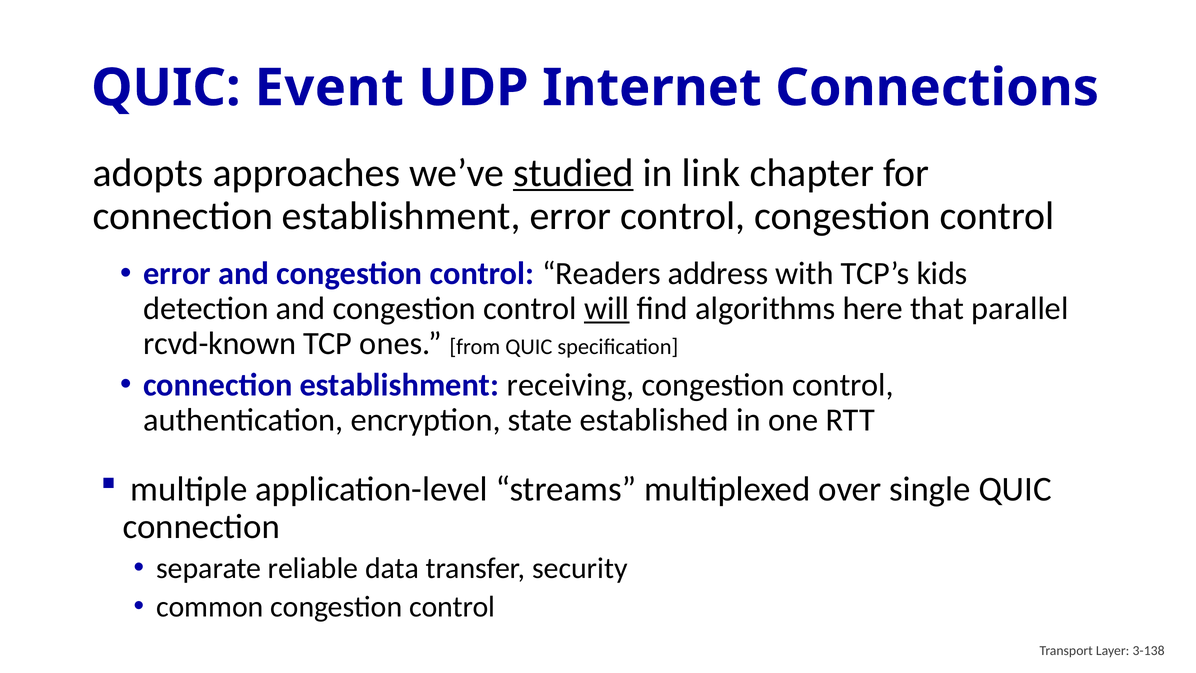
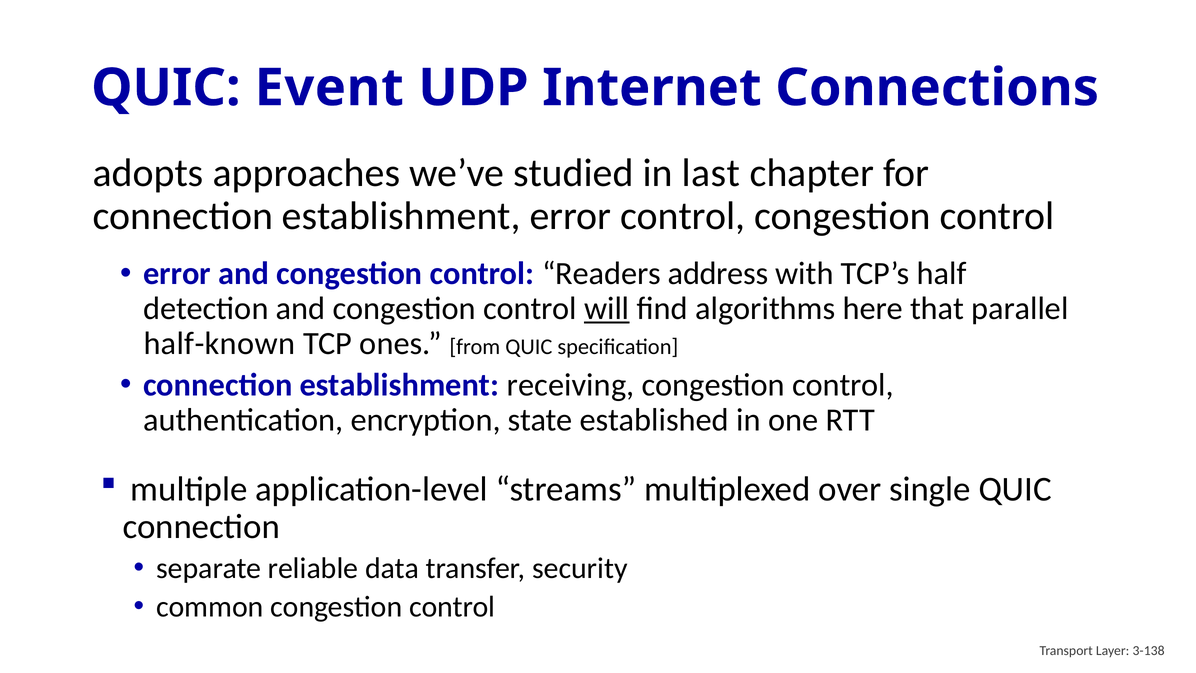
studied underline: present -> none
link: link -> last
kids: kids -> half
rcvd-known: rcvd-known -> half-known
